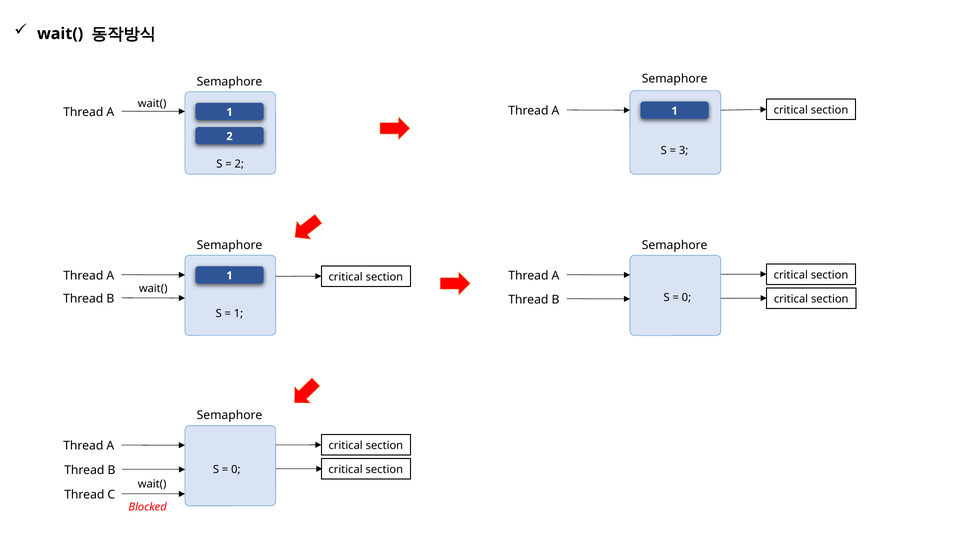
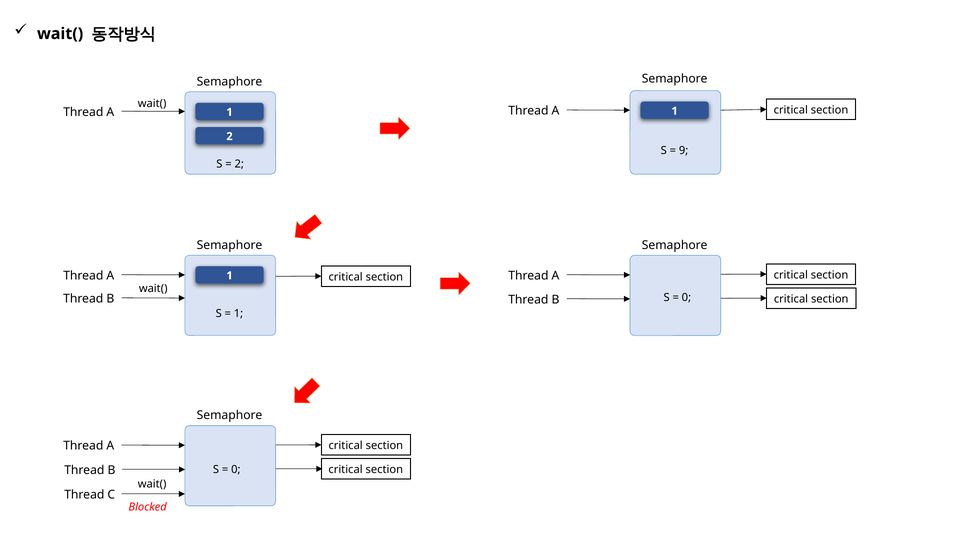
3: 3 -> 9
